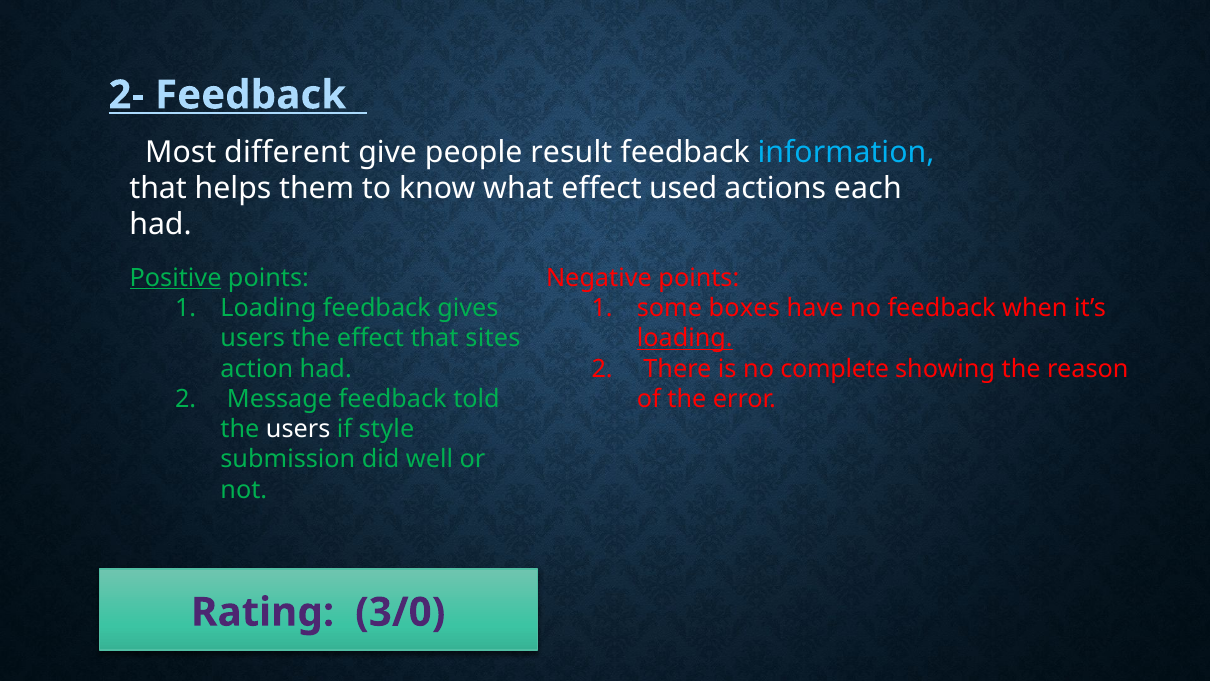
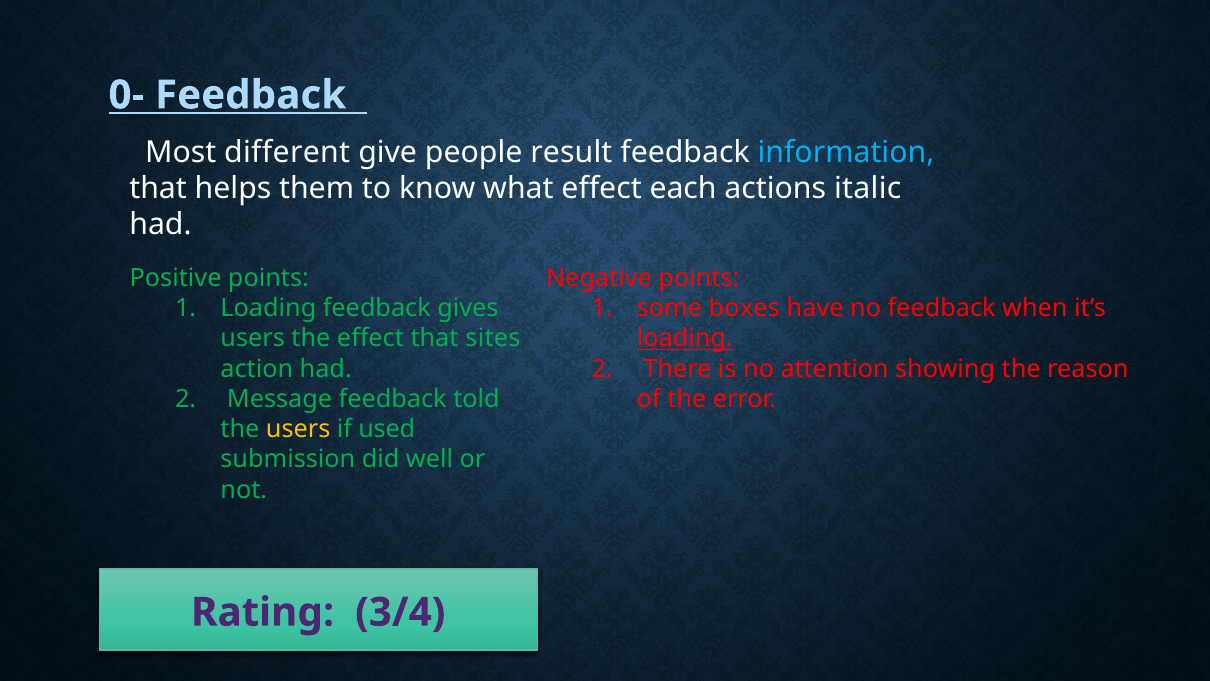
2-: 2- -> 0-
used: used -> each
each: each -> italic
Positive underline: present -> none
complete: complete -> attention
users at (298, 429) colour: white -> yellow
style: style -> used
3/0: 3/0 -> 3/4
